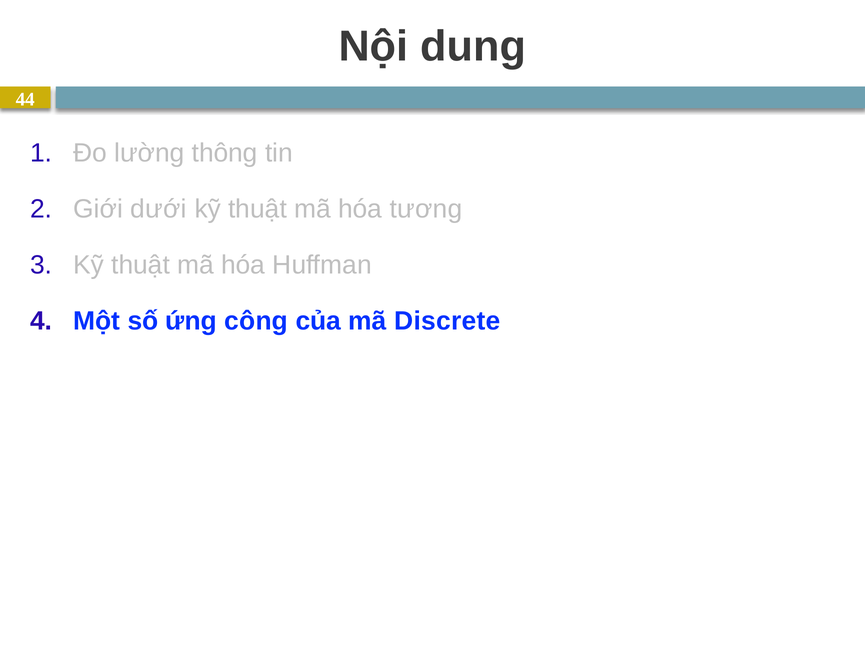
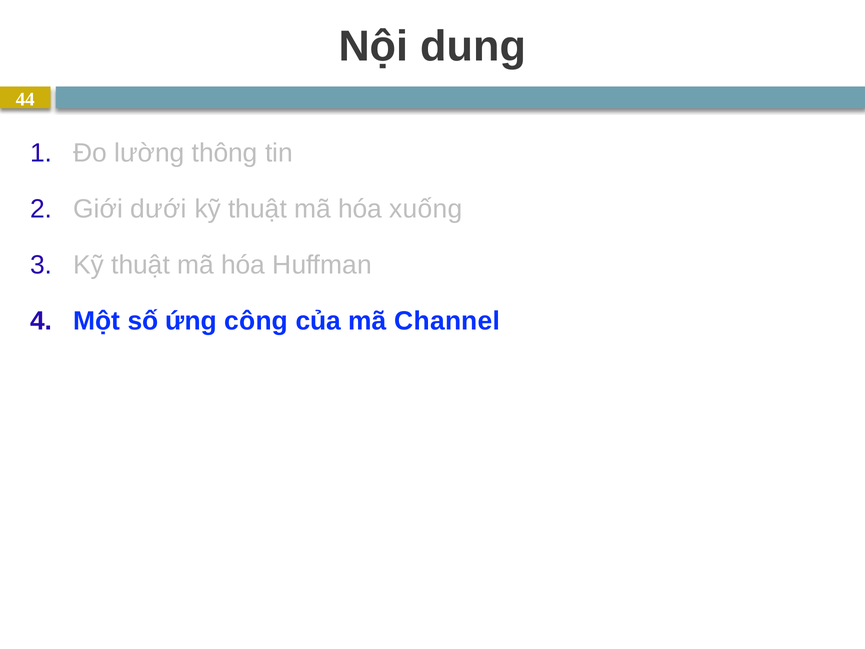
tương: tương -> xuống
Discrete: Discrete -> Channel
